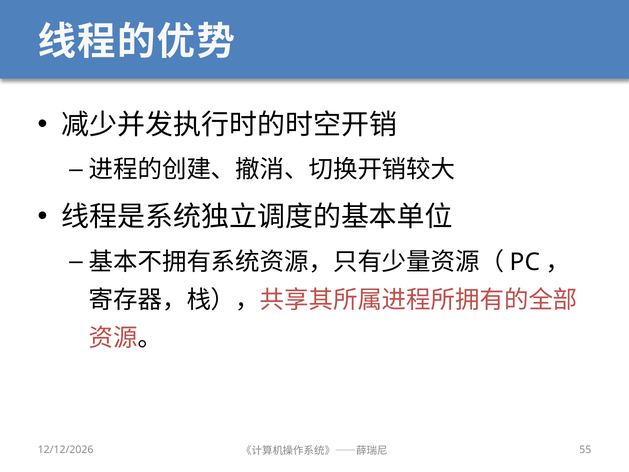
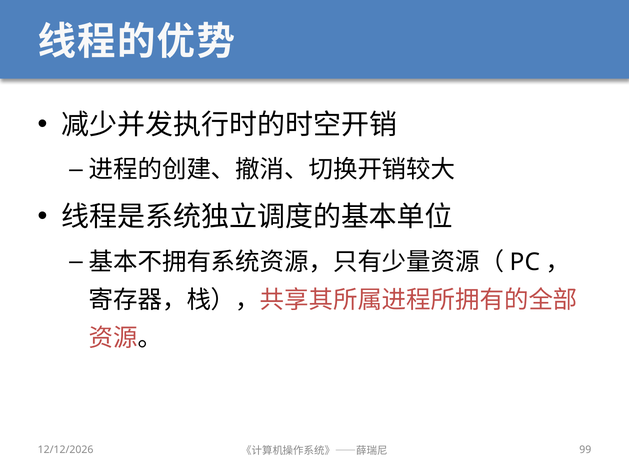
55: 55 -> 99
